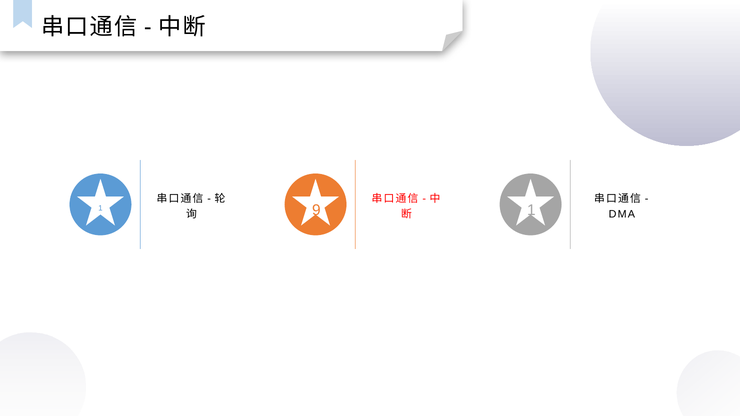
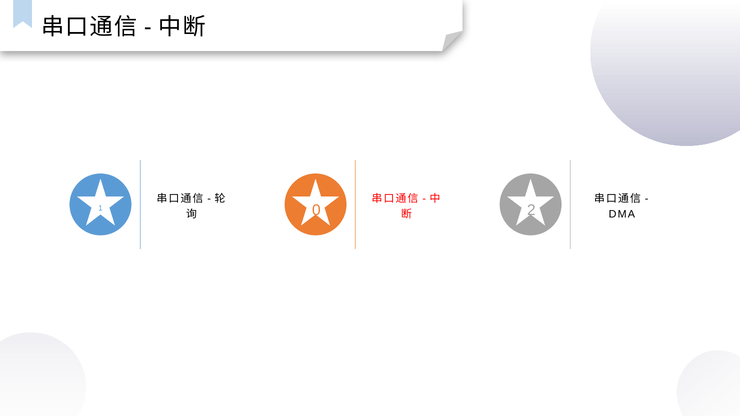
9: 9 -> 0
1 at (531, 210): 1 -> 2
